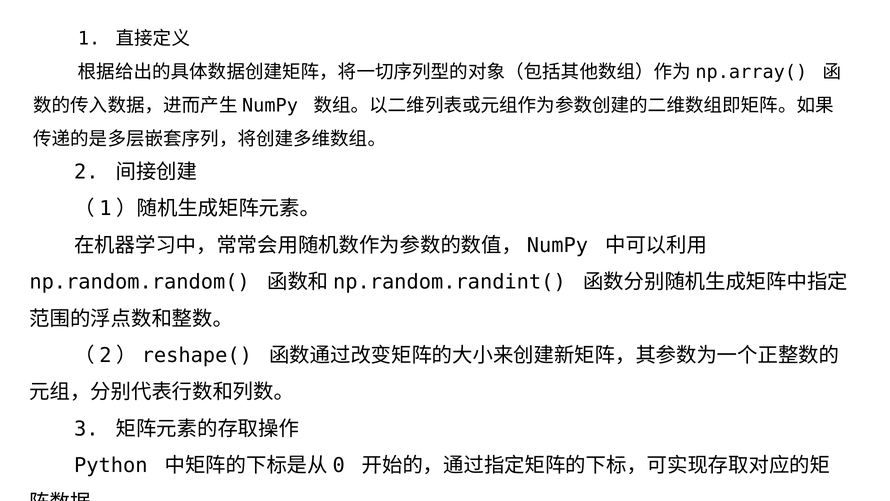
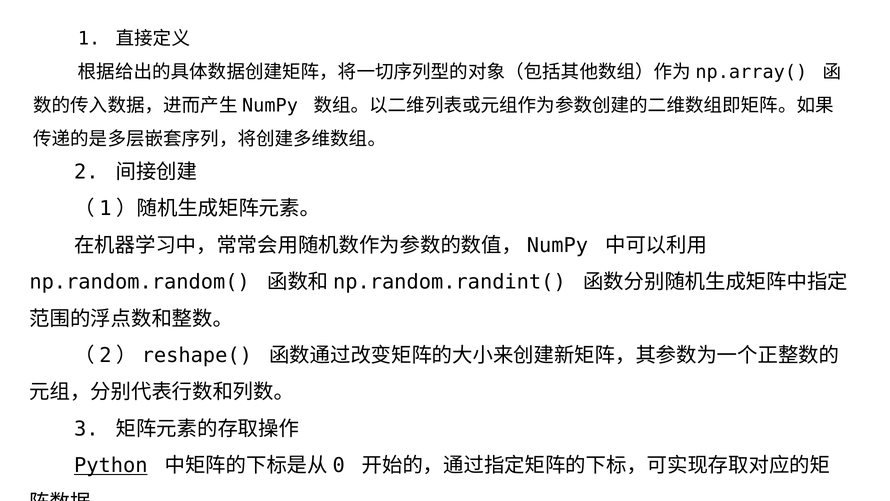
Python underline: none -> present
